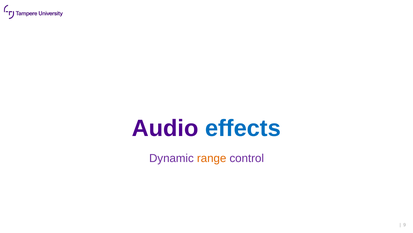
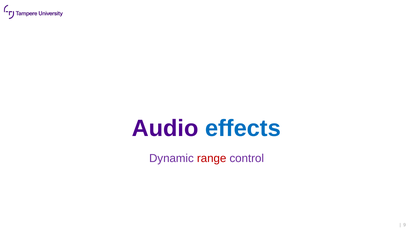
range colour: orange -> red
